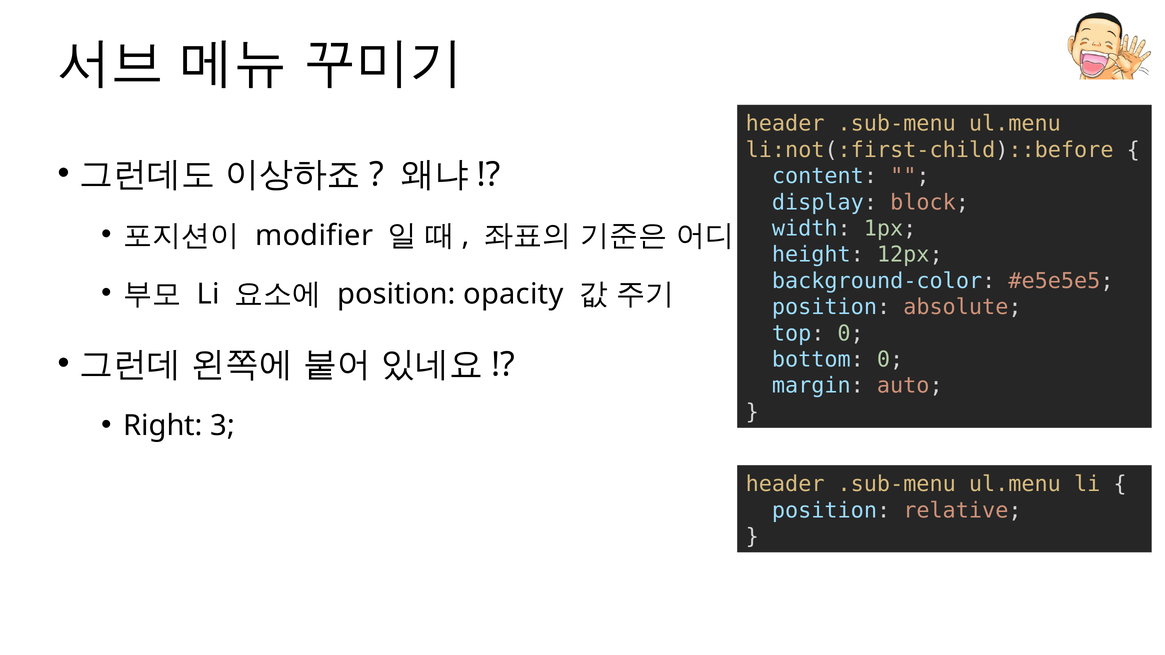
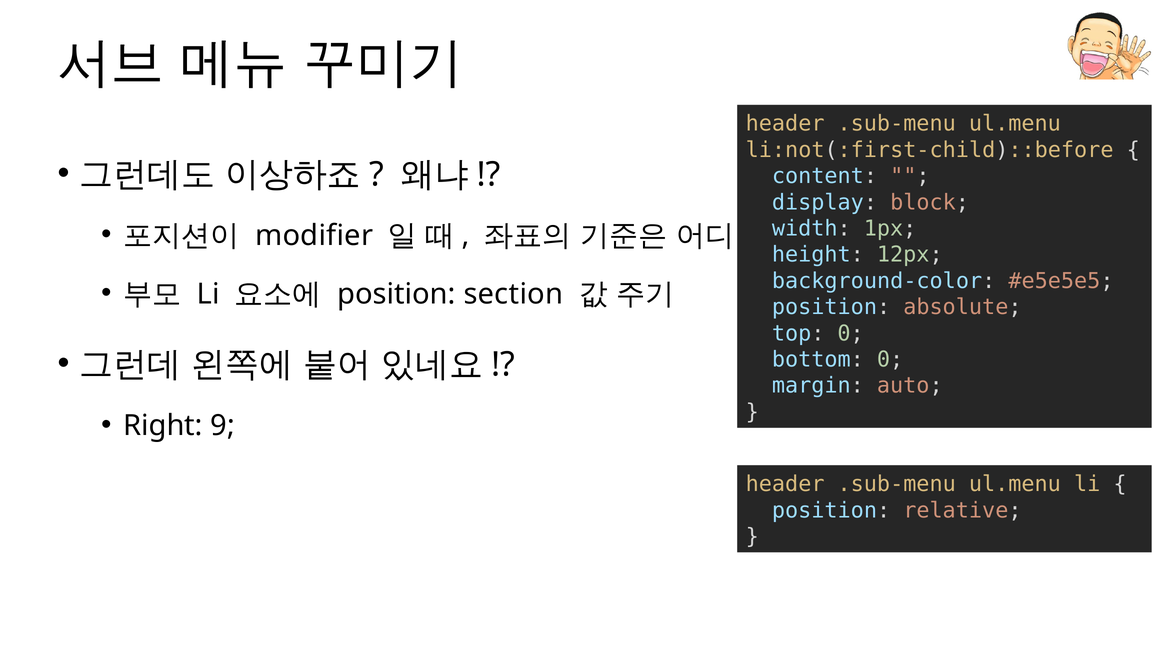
opacity: opacity -> section
3: 3 -> 9
